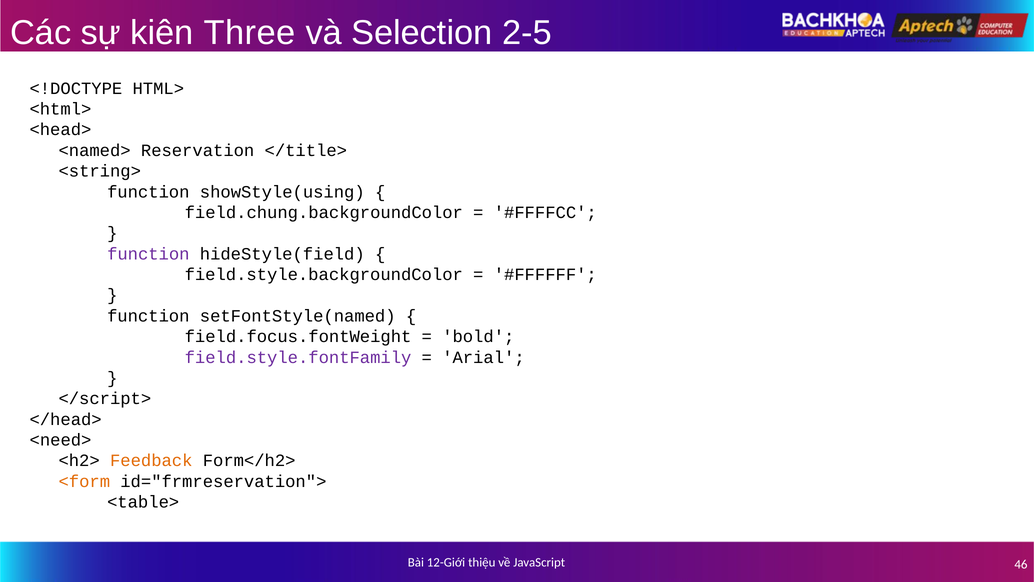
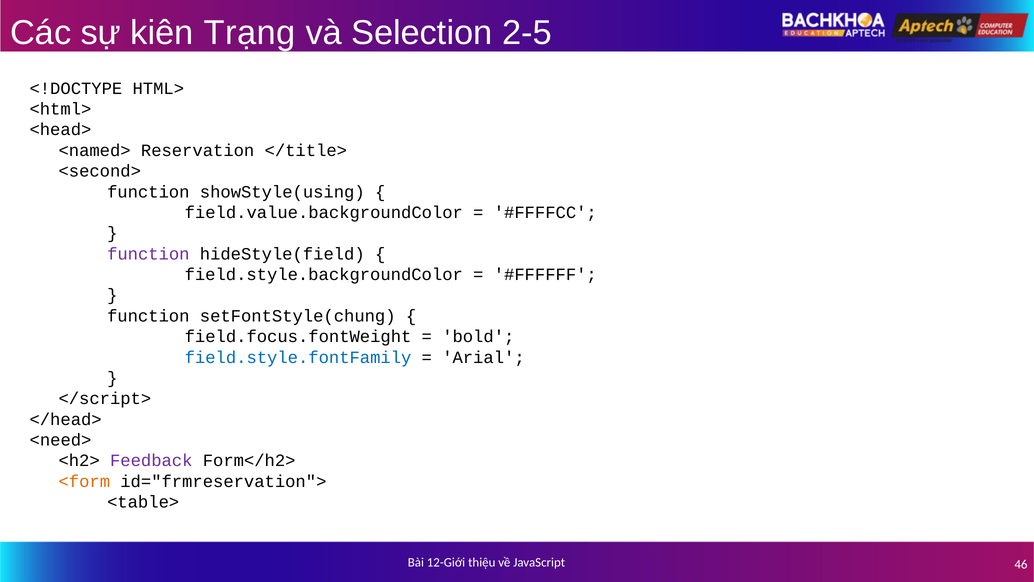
Three: Three -> Trạng
<string>: <string> -> <second>
field.chung.backgroundColor: field.chung.backgroundColor -> field.value.backgroundColor
setFontStyle(named: setFontStyle(named -> setFontStyle(chung
field.style.fontFamily colour: purple -> blue
Feedback colour: orange -> purple
